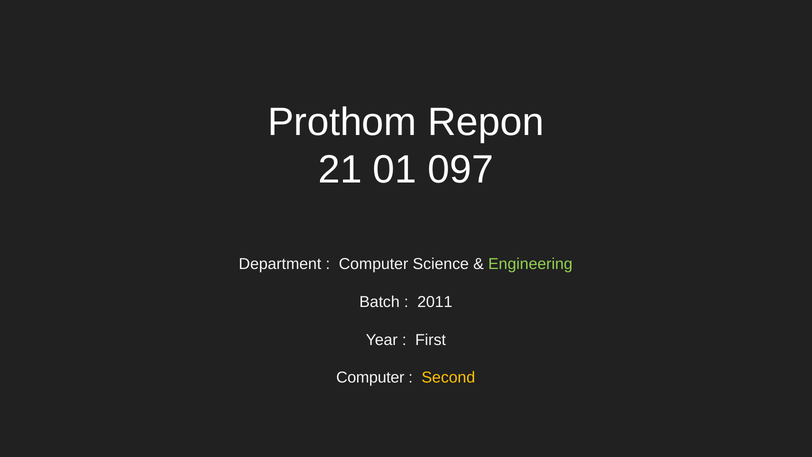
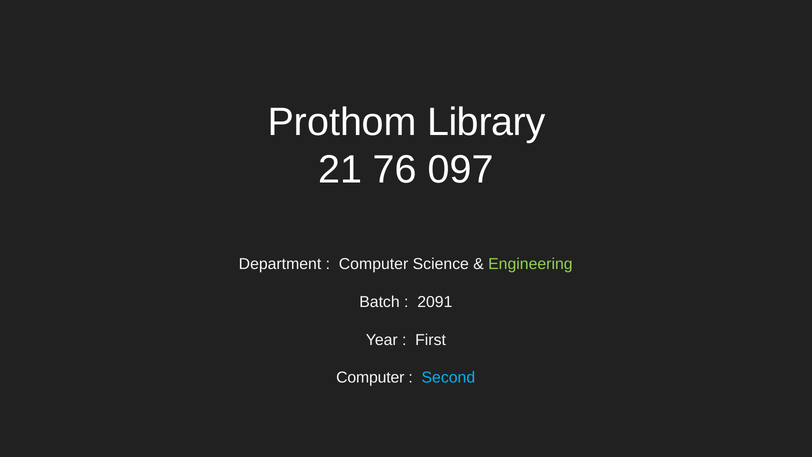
Repon: Repon -> Library
01: 01 -> 76
2011: 2011 -> 2091
Second colour: yellow -> light blue
